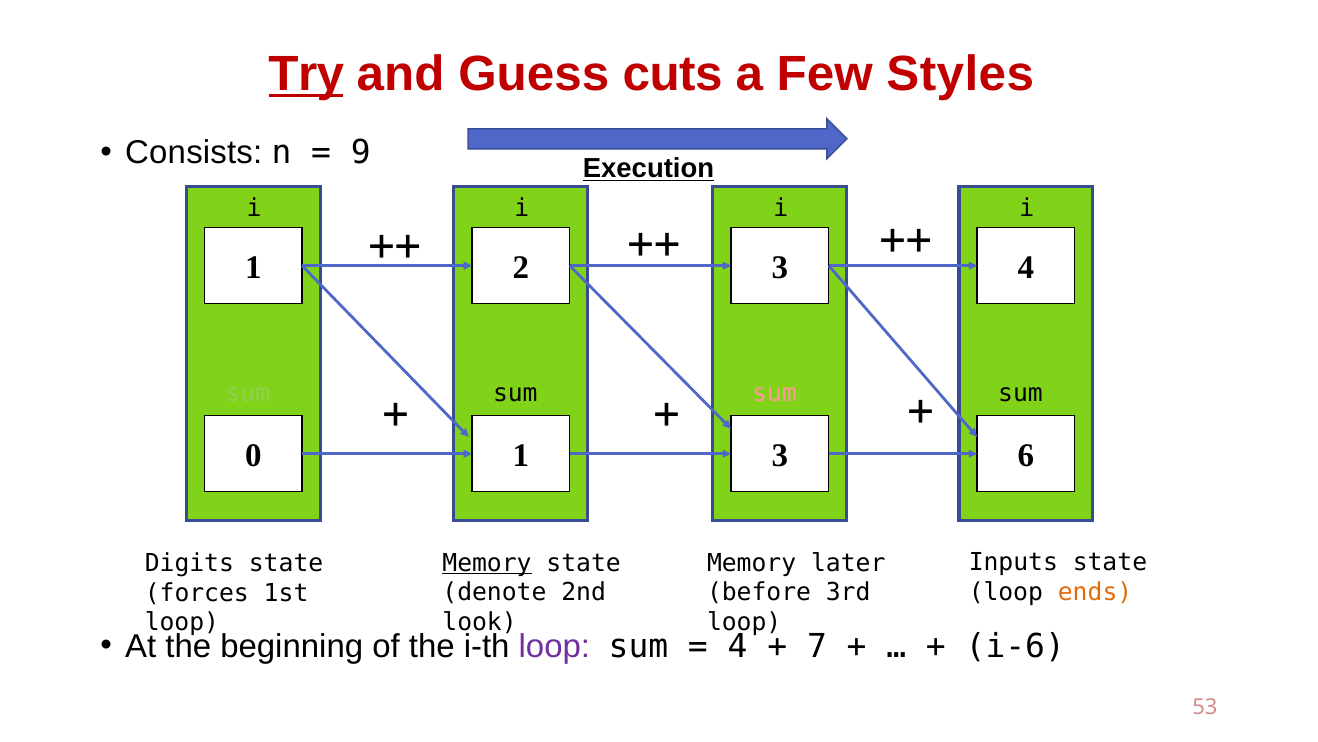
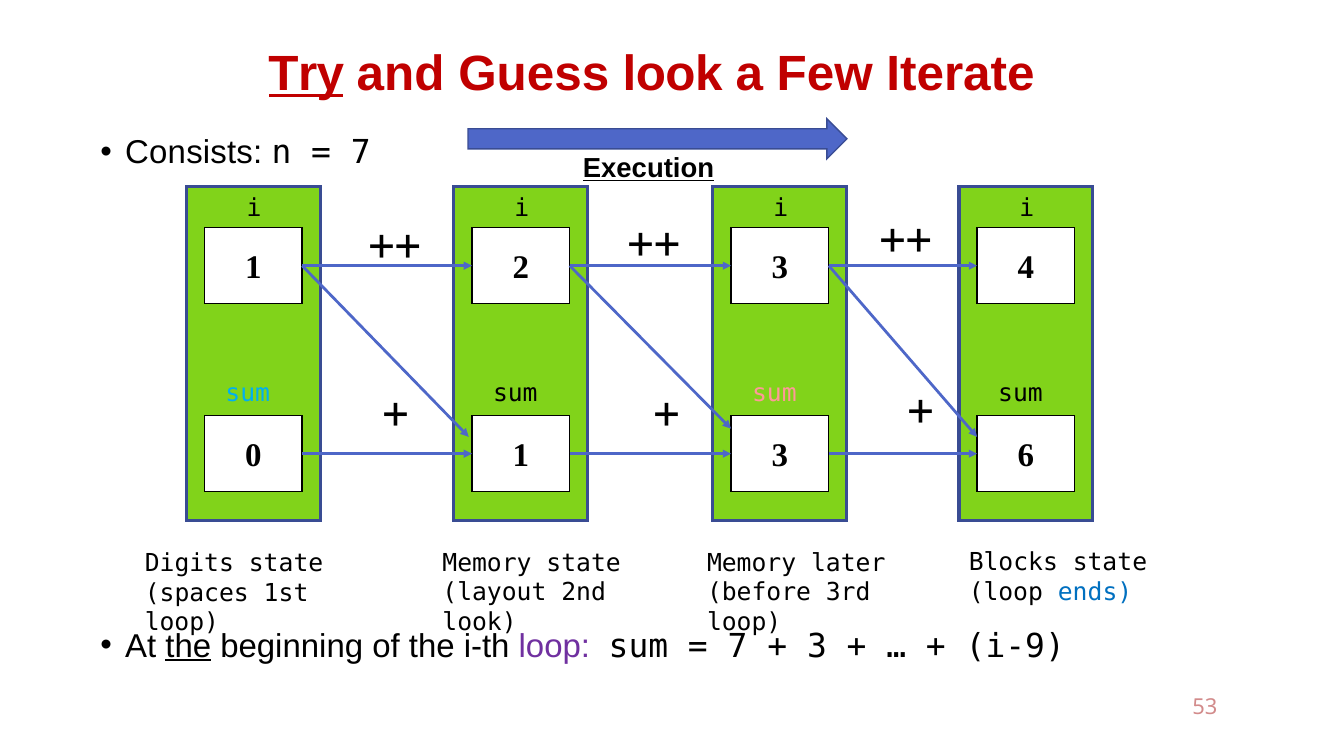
Guess cuts: cuts -> look
Styles: Styles -> Iterate
9 at (361, 153): 9 -> 7
sum at (248, 393) colour: light green -> light blue
Inputs: Inputs -> Blocks
Memory at (487, 562) underline: present -> none
ends colour: orange -> blue
denote: denote -> layout
forces: forces -> spaces
the at (188, 646) underline: none -> present
4 at (738, 646): 4 -> 7
7 at (817, 646): 7 -> 3
i-6: i-6 -> i-9
